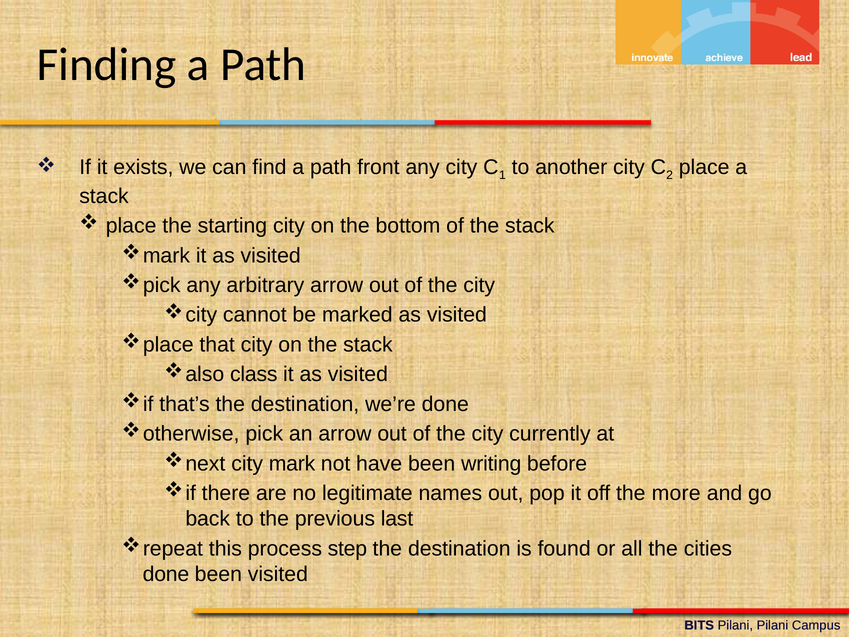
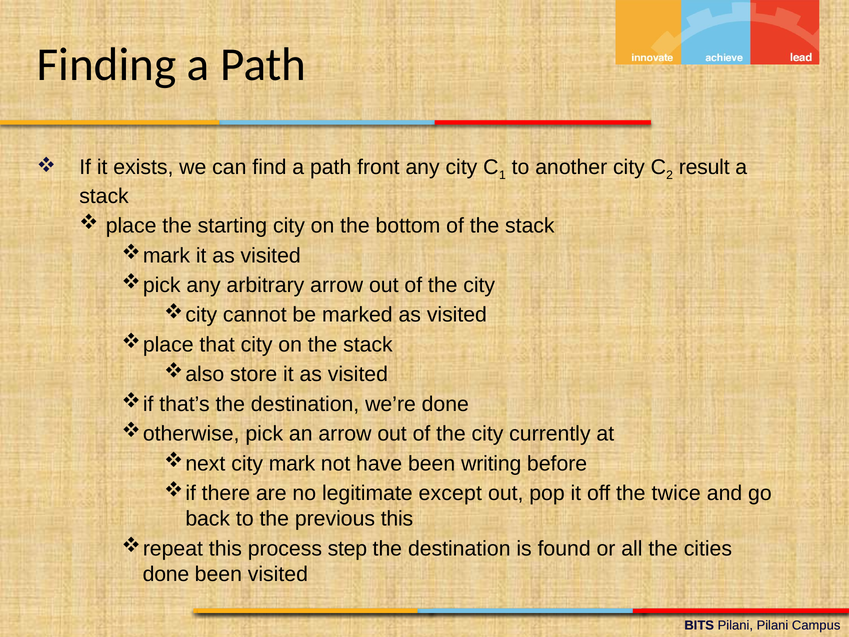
place at (704, 167): place -> result
class: class -> store
names: names -> except
more: more -> twice
previous last: last -> this
